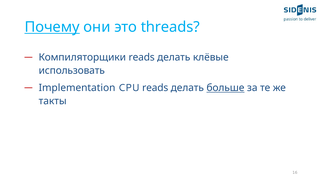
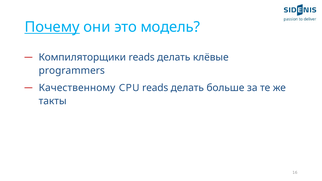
threads: threads -> модель
использовать: использовать -> programmers
Implementation: Implementation -> Качественному
больше underline: present -> none
